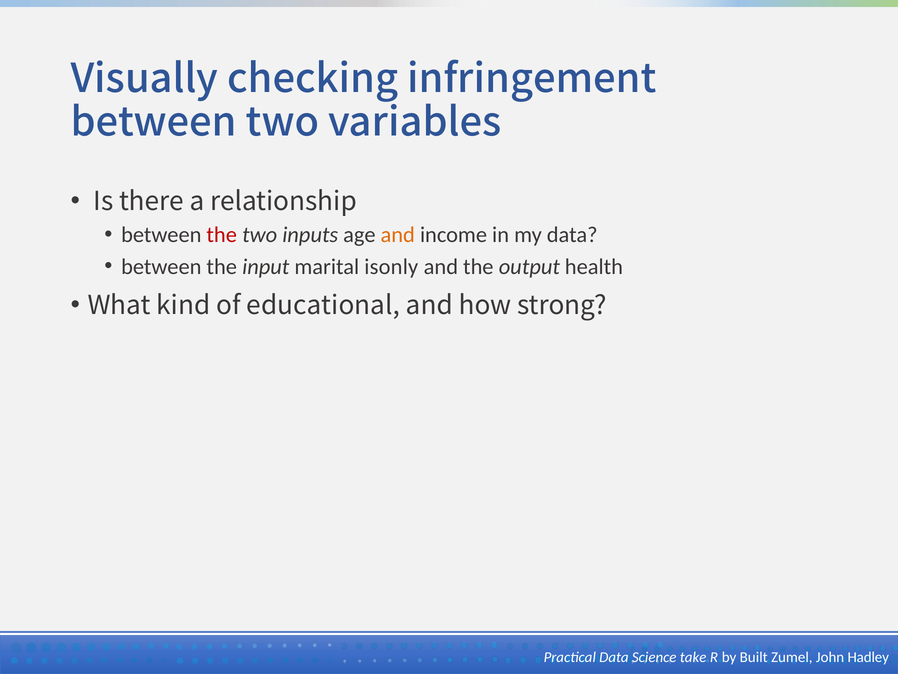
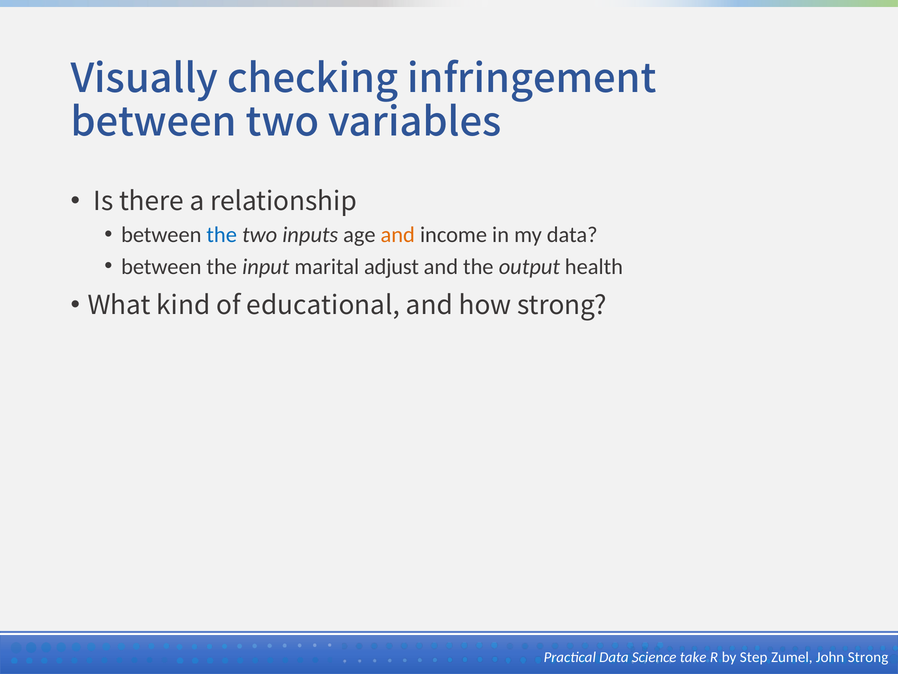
the at (222, 235) colour: red -> blue
isonly: isonly -> adjust
Built: Built -> Step
John Hadley: Hadley -> Strong
